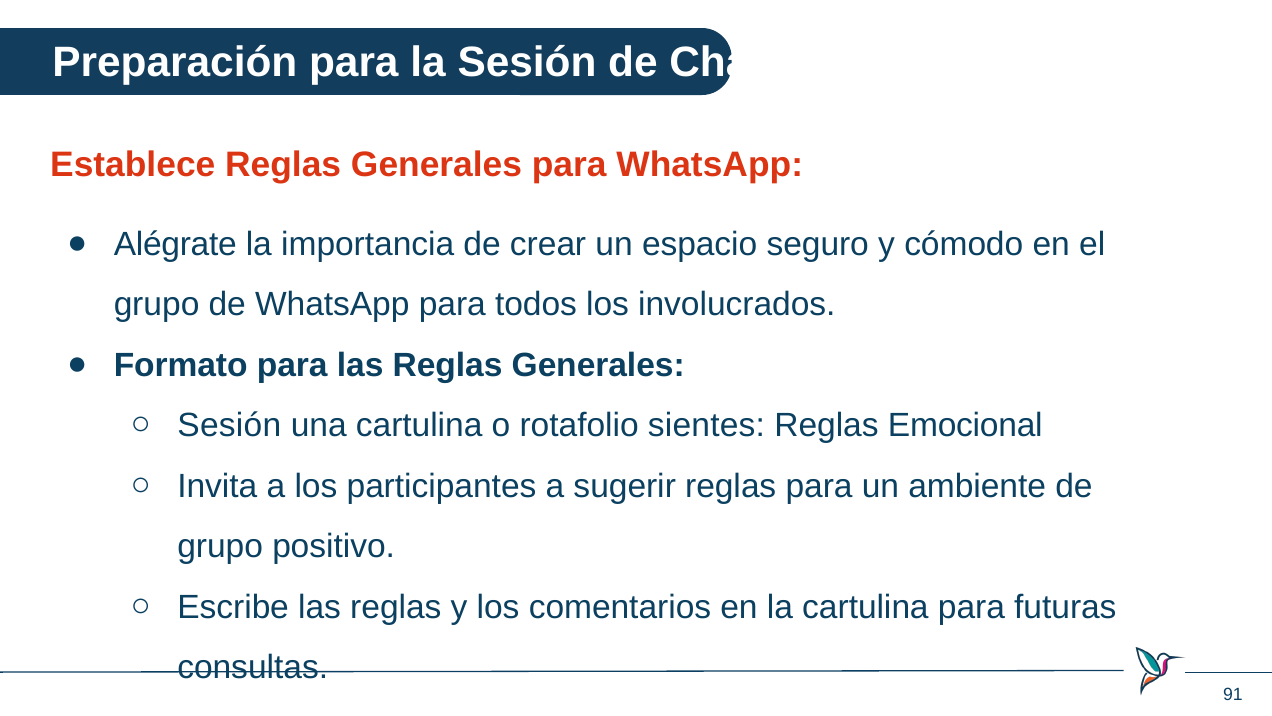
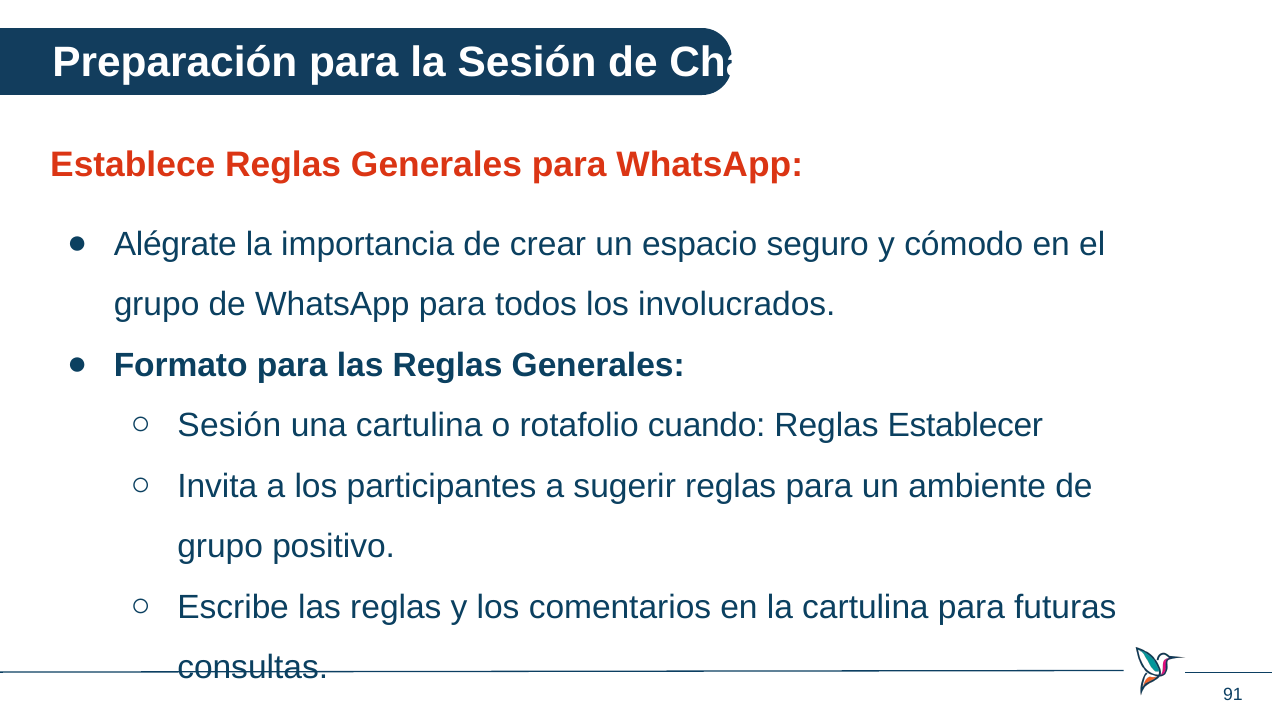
sientes: sientes -> cuando
Emocional: Emocional -> Establecer
